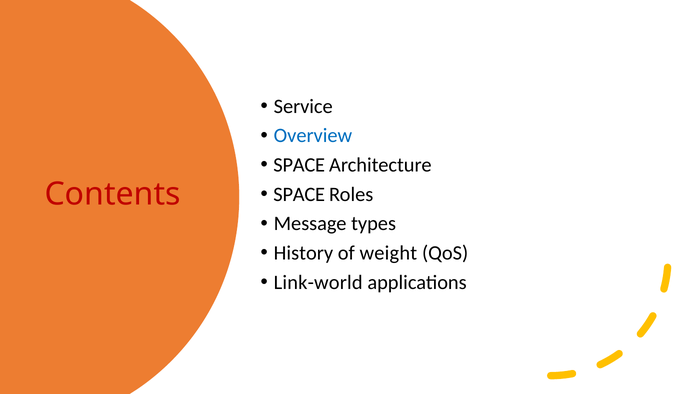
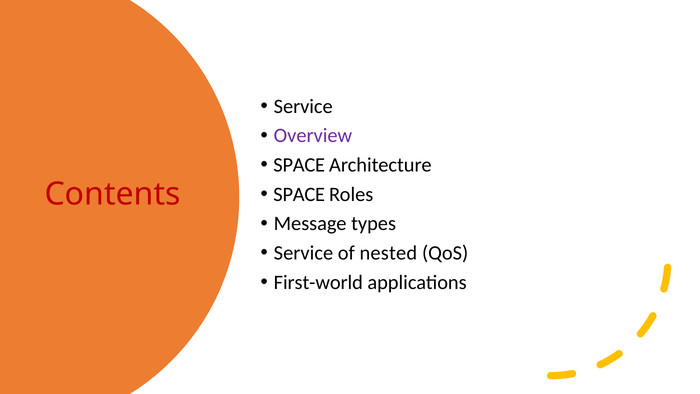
Overview colour: blue -> purple
History at (303, 253): History -> Service
weight: weight -> nested
Link-world: Link-world -> First-world
